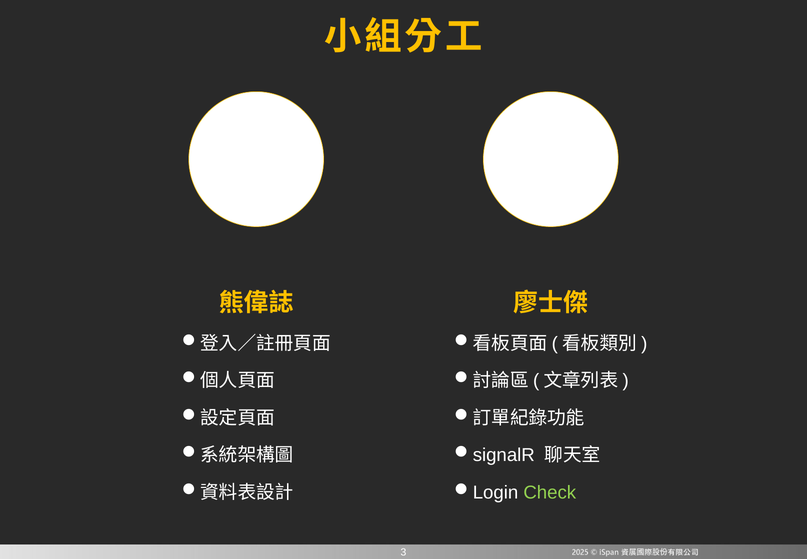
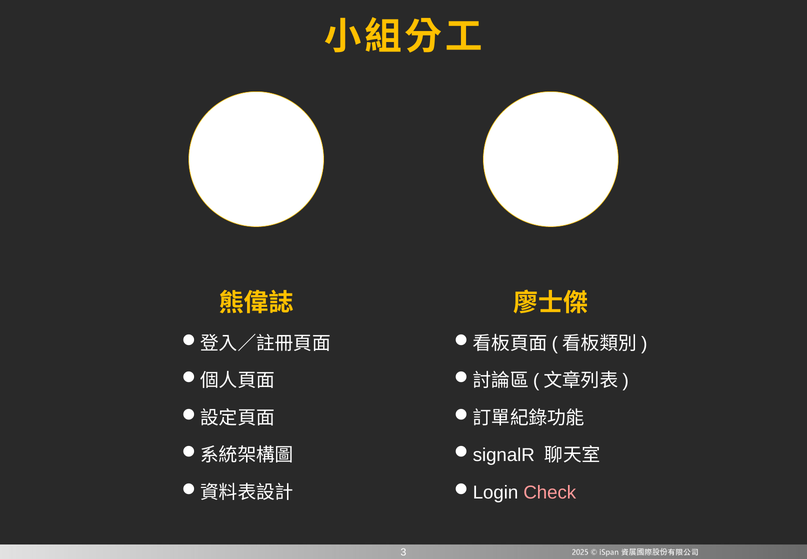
Check colour: light green -> pink
